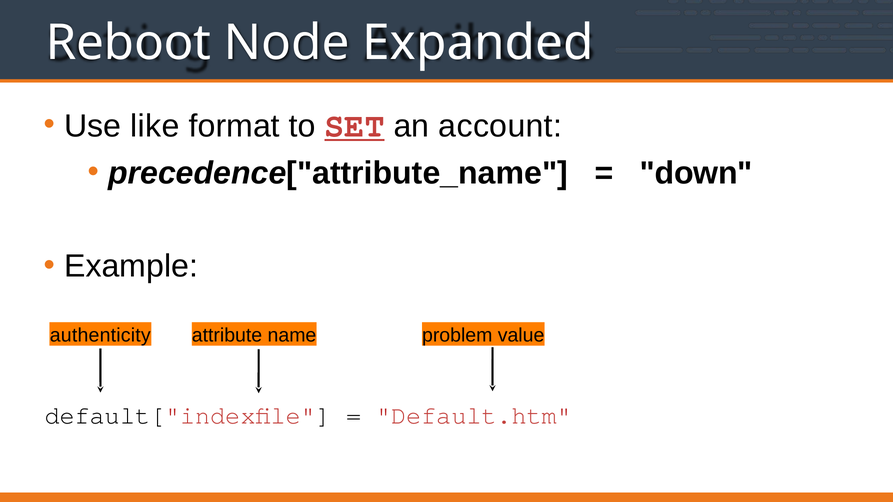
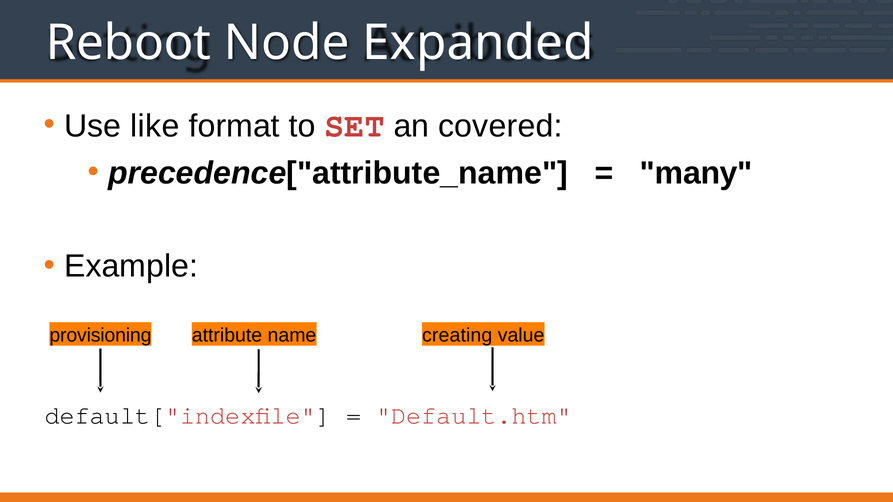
SET underline: present -> none
account: account -> covered
down: down -> many
authenticity: authenticity -> provisioning
problem: problem -> creating
